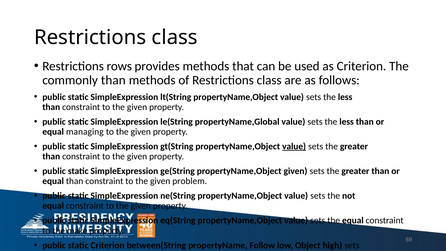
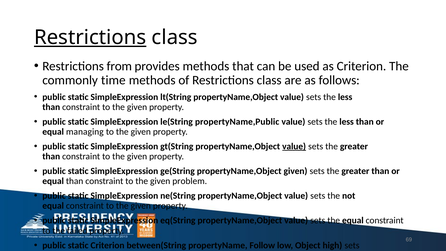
Restrictions at (90, 37) underline: none -> present
rows: rows -> from
commonly than: than -> time
propertyName,Global: propertyName,Global -> propertyName,Public
make: make -> failed
